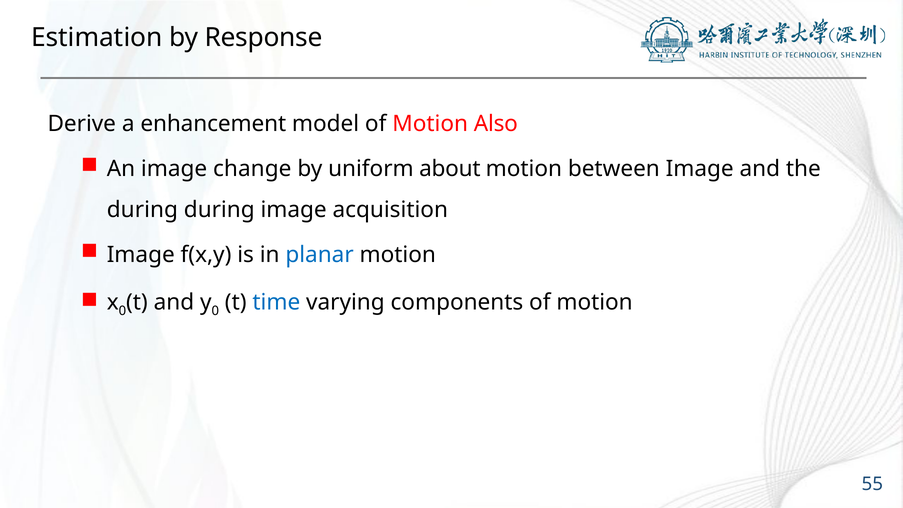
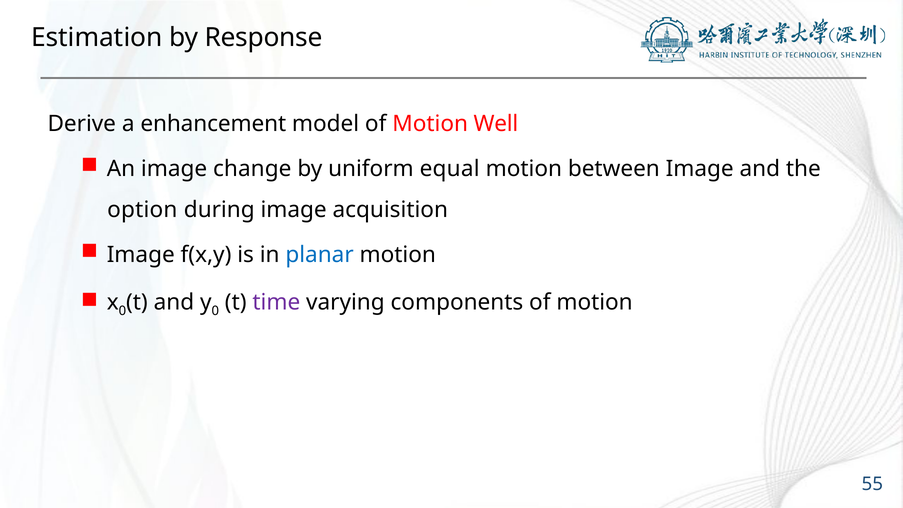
Also: Also -> Well
about: about -> equal
during at (142, 210): during -> option
time colour: blue -> purple
